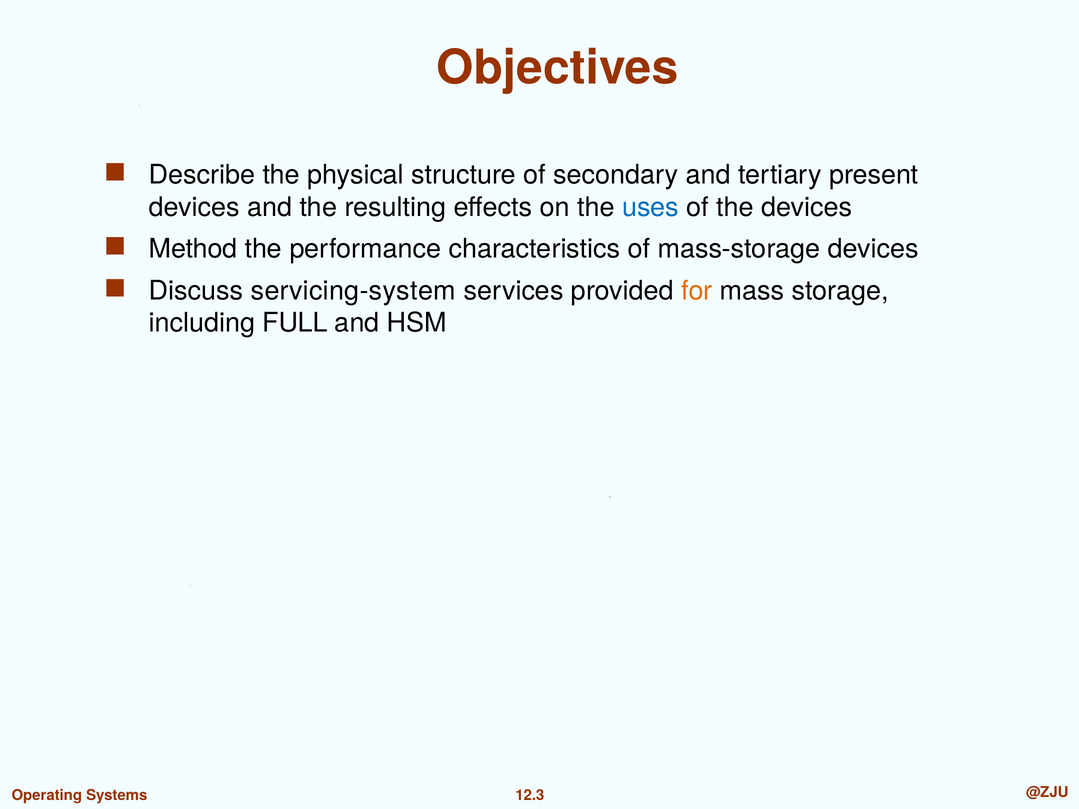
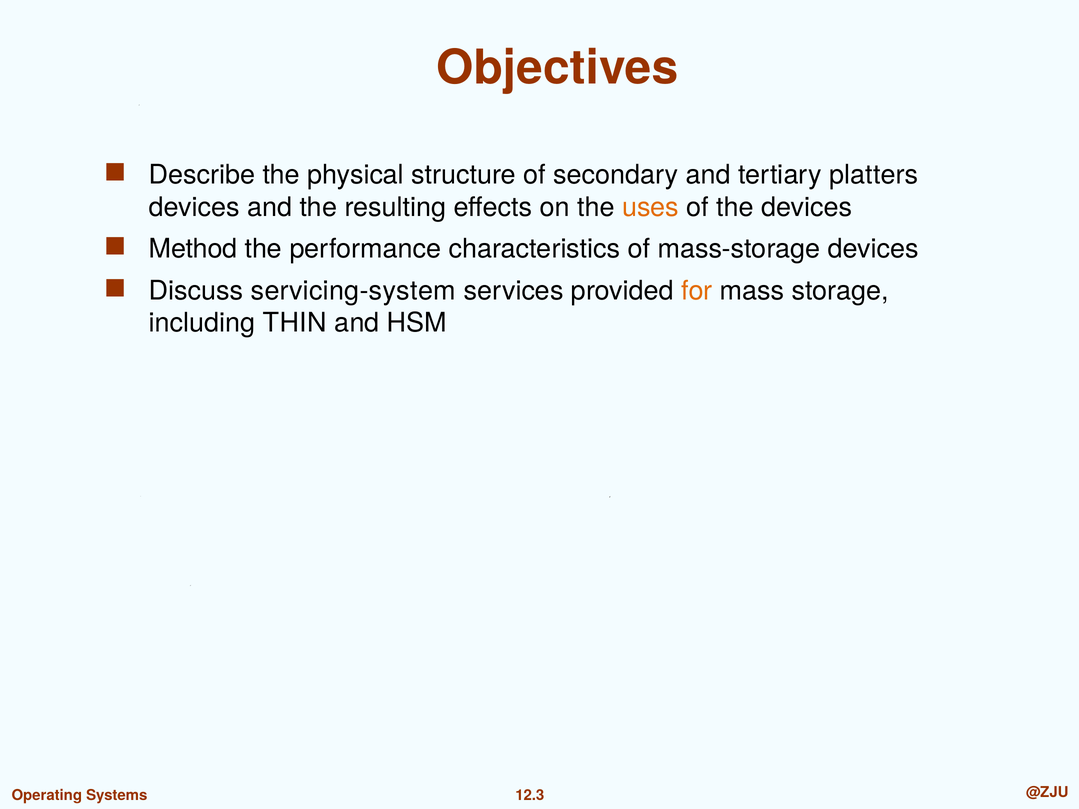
present: present -> platters
uses colour: blue -> orange
FULL: FULL -> THIN
